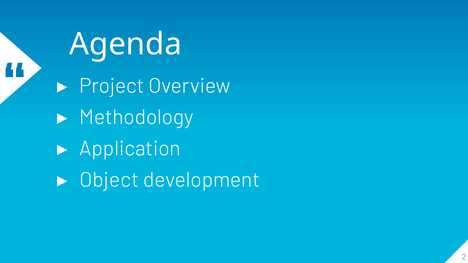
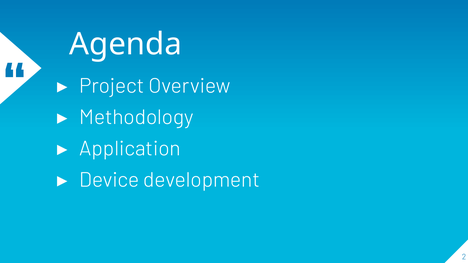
Object: Object -> Device
